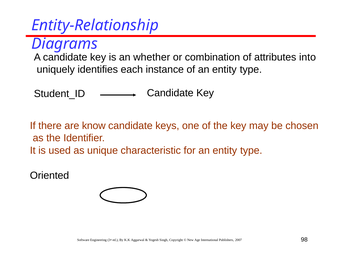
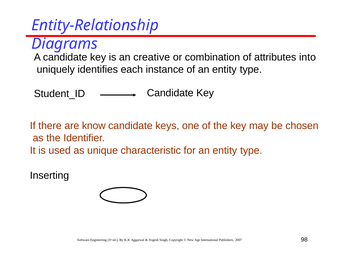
whether: whether -> creative
Oriented: Oriented -> Inserting
